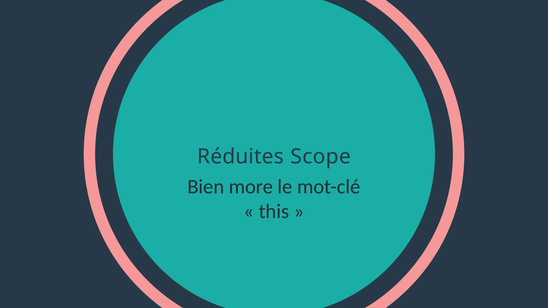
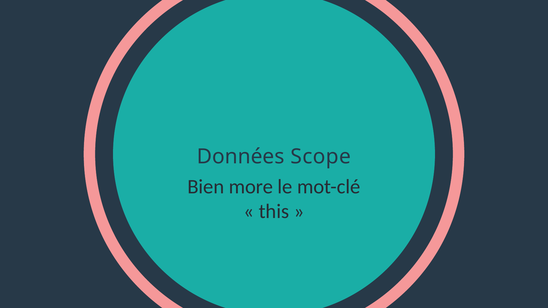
Réduites: Réduites -> Données
